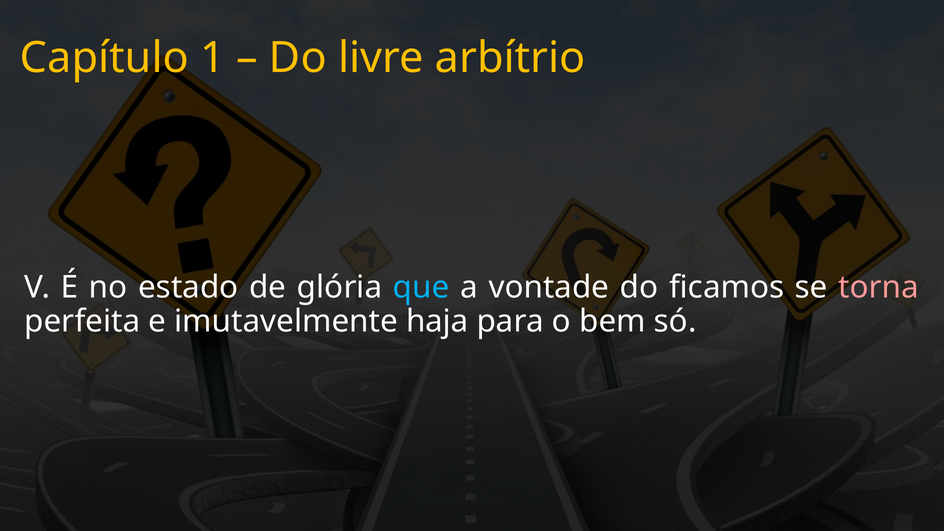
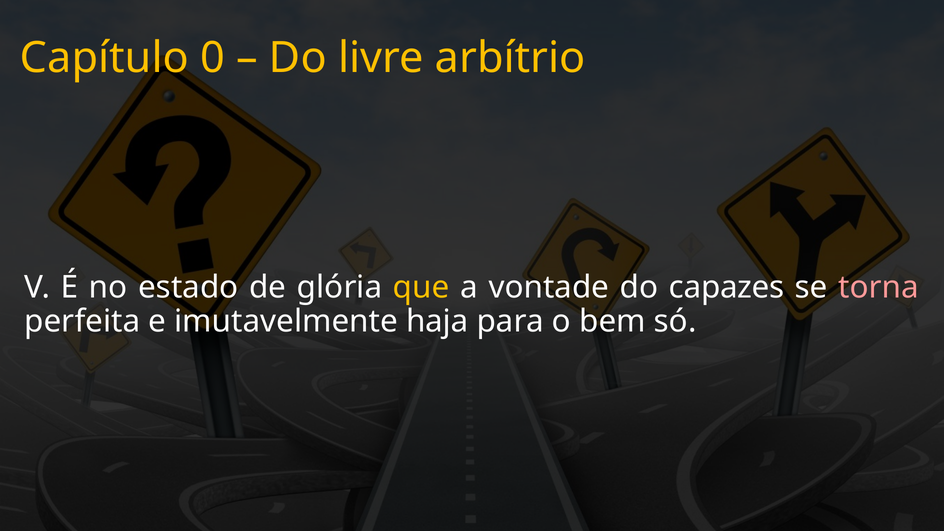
1: 1 -> 0
que colour: light blue -> yellow
ficamos: ficamos -> capazes
